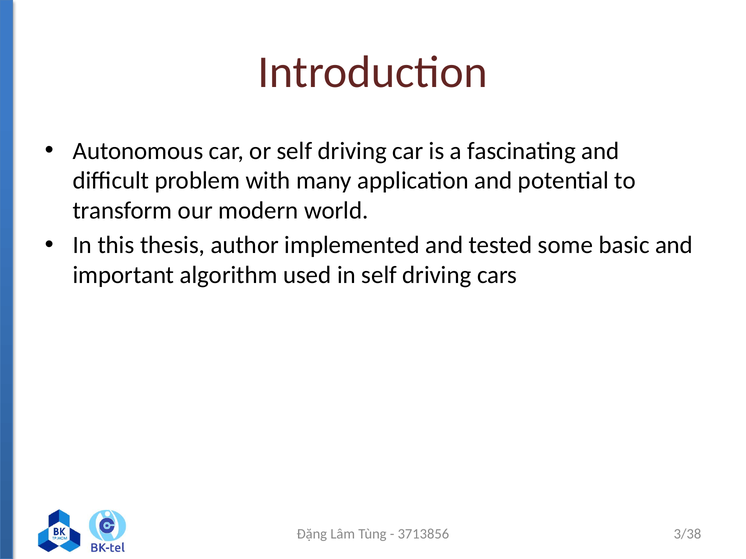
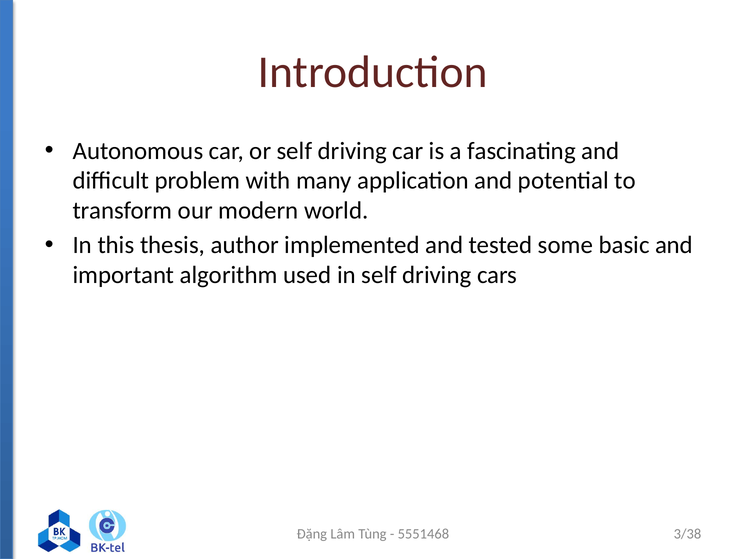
3713856: 3713856 -> 5551468
